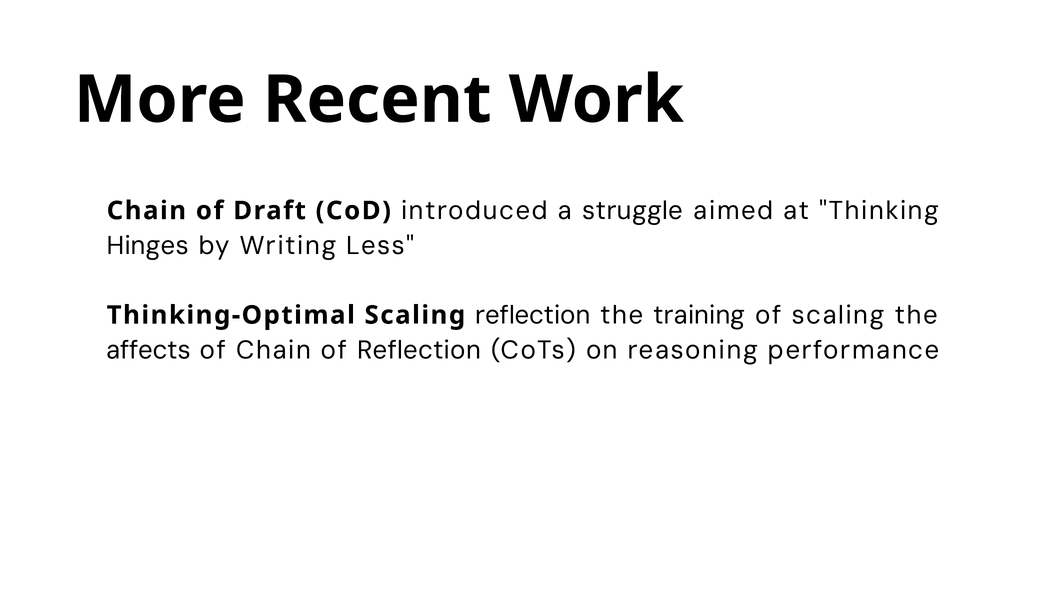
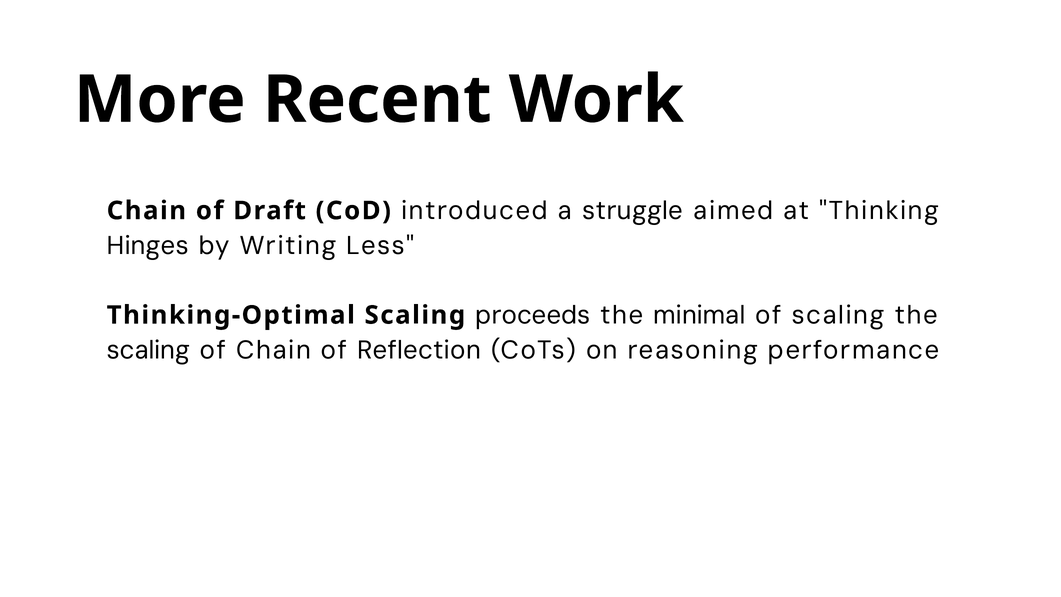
Scaling reflection: reflection -> proceeds
training: training -> minimal
affects at (148, 350): affects -> scaling
